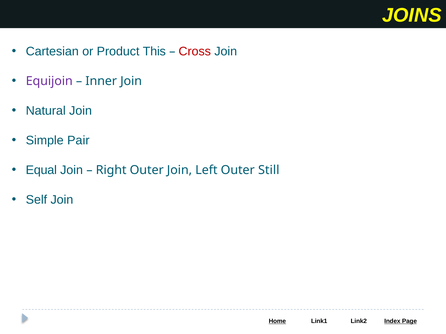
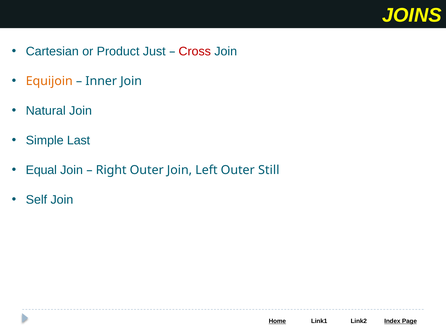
This: This -> Just
Equijoin colour: purple -> orange
Pair: Pair -> Last
